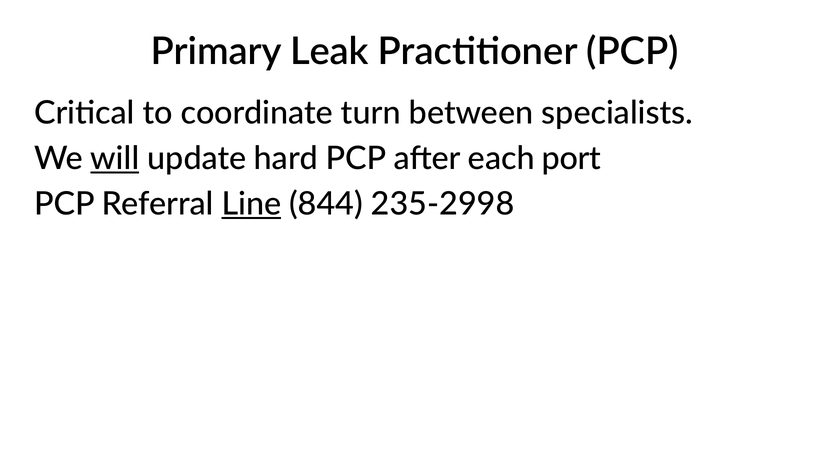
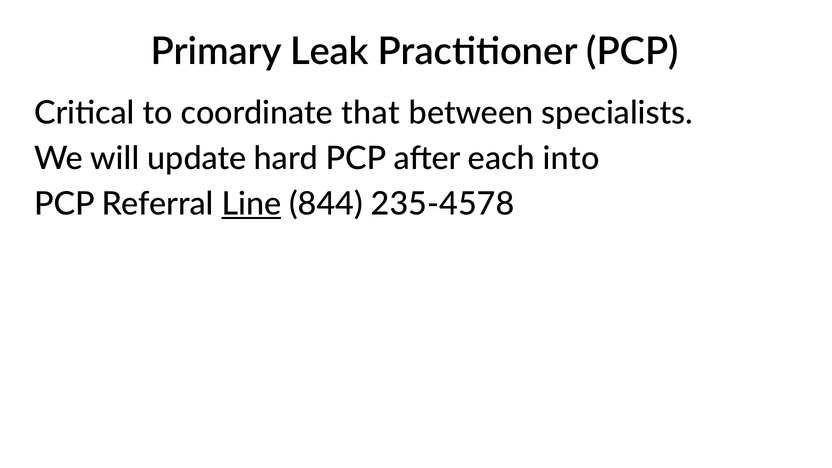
turn: turn -> that
will underline: present -> none
port: port -> into
235-2998: 235-2998 -> 235-4578
